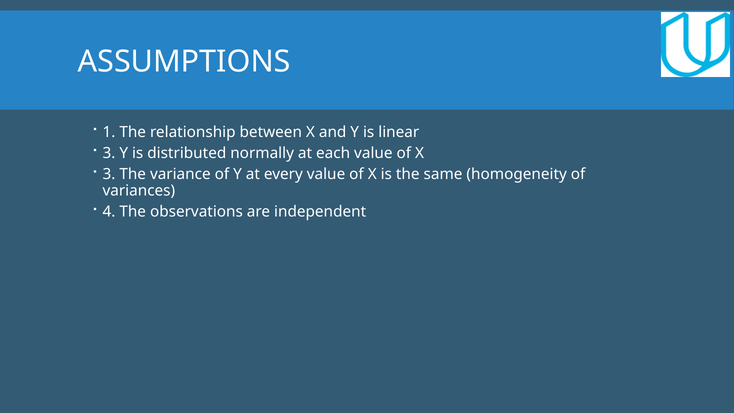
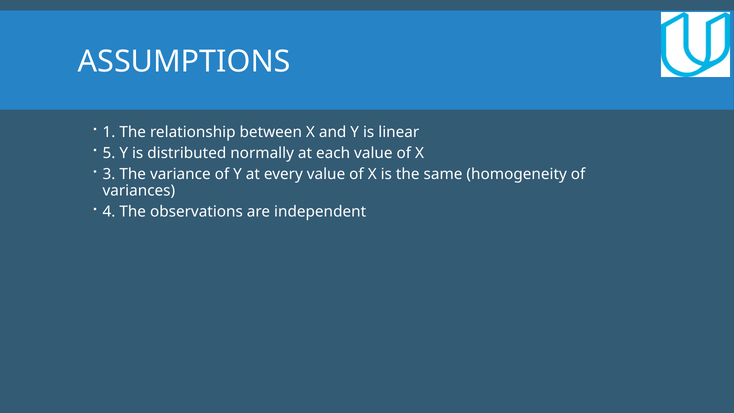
3 at (109, 153): 3 -> 5
